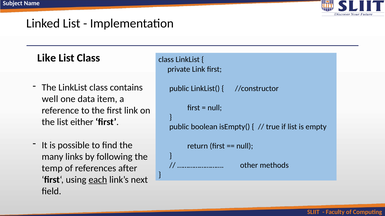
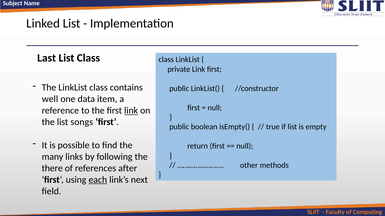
Like: Like -> Last
link at (131, 111) underline: none -> present
either: either -> songs
temp: temp -> there
